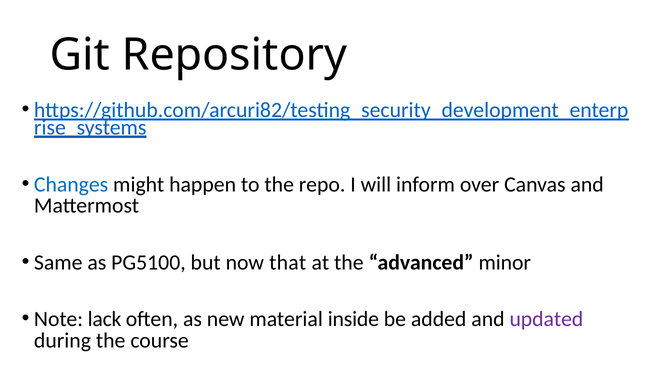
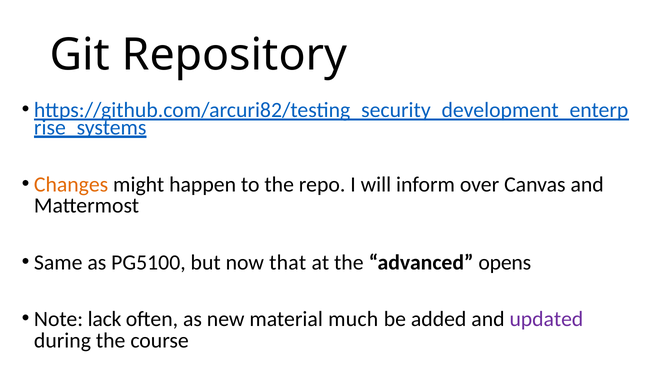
Changes colour: blue -> orange
minor: minor -> opens
inside: inside -> much
